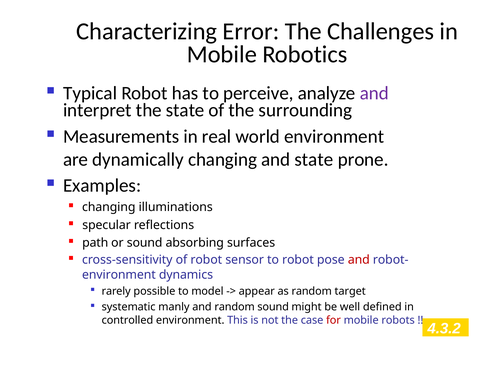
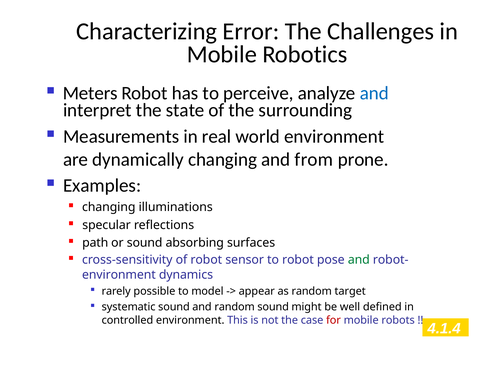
Typical: Typical -> Meters
and at (374, 93) colour: purple -> blue
and state: state -> from
and at (359, 259) colour: red -> green
systematic manly: manly -> sound
4.3.2: 4.3.2 -> 4.1.4
